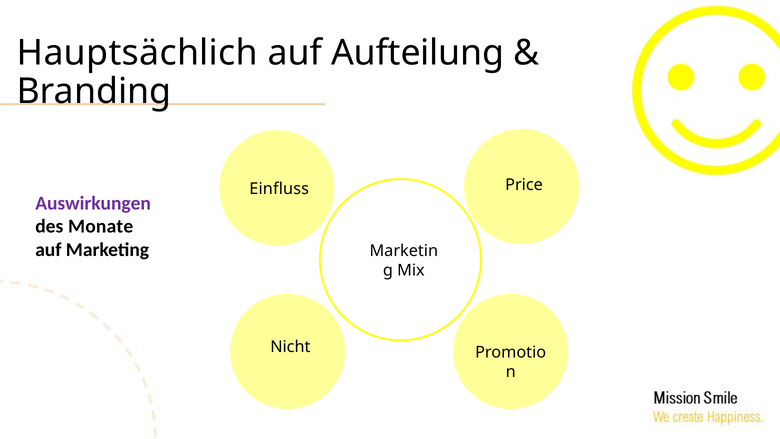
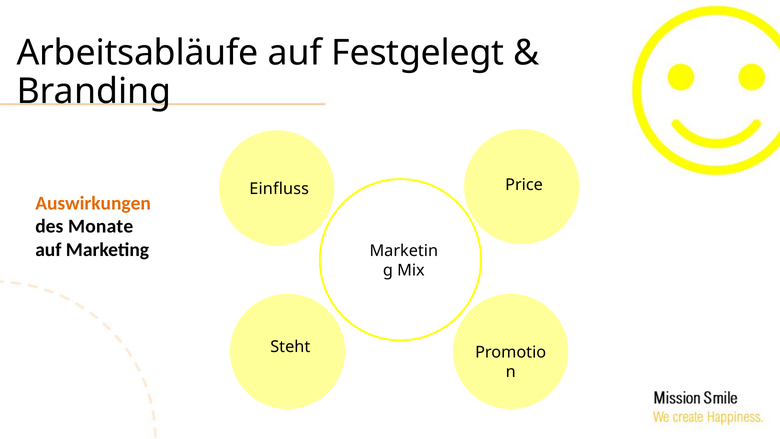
Hauptsächlich: Hauptsächlich -> Arbeitsabläufe
Aufteilung: Aufteilung -> Festgelegt
Auswirkungen colour: purple -> orange
Nicht: Nicht -> Steht
